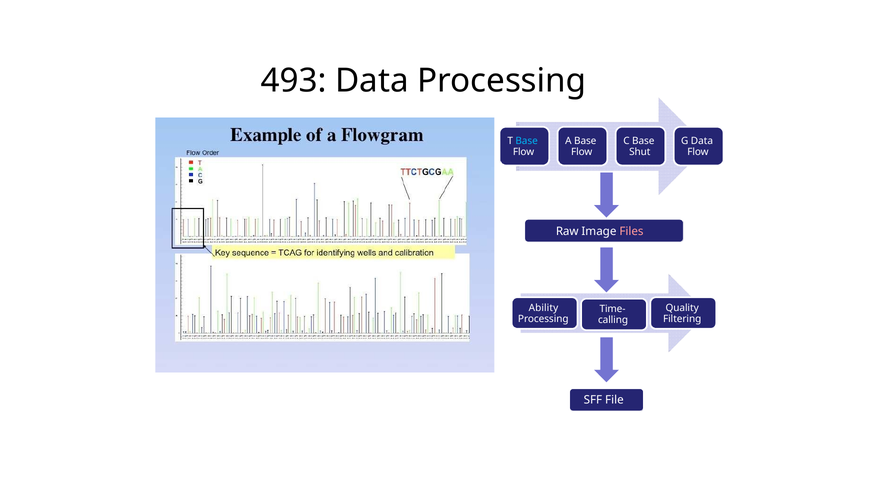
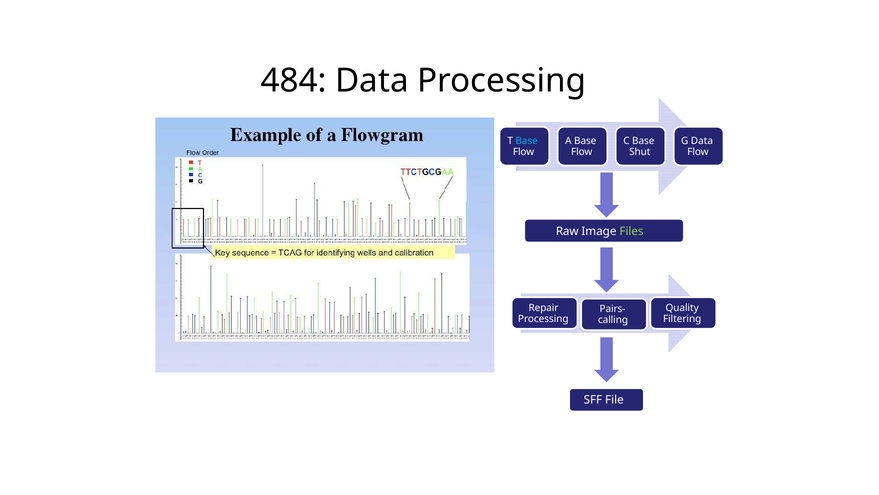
493: 493 -> 484
Files colour: pink -> light green
Ability: Ability -> Repair
Time-: Time- -> Pairs-
